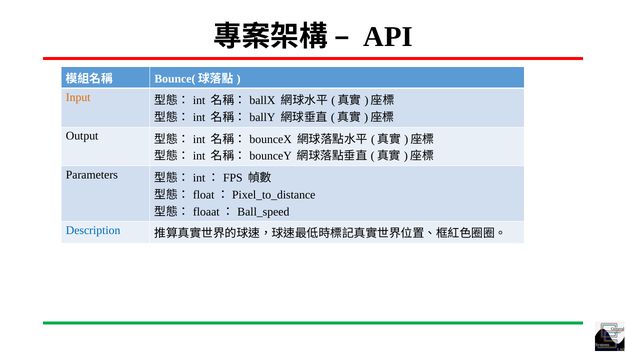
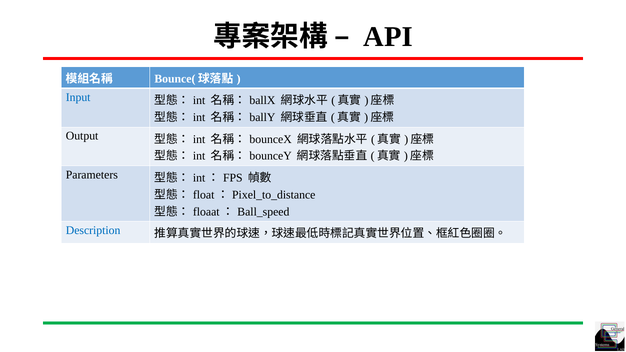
Input colour: orange -> blue
